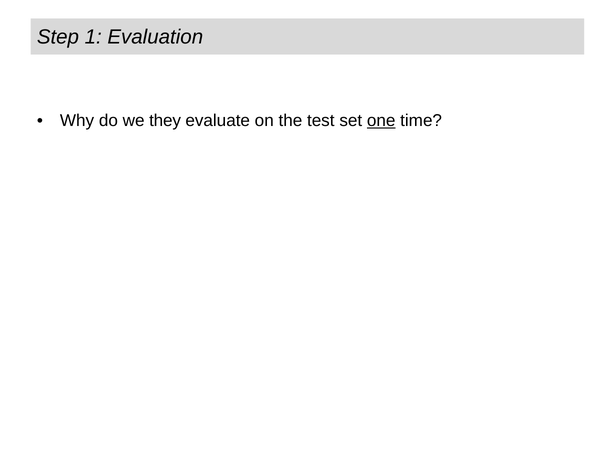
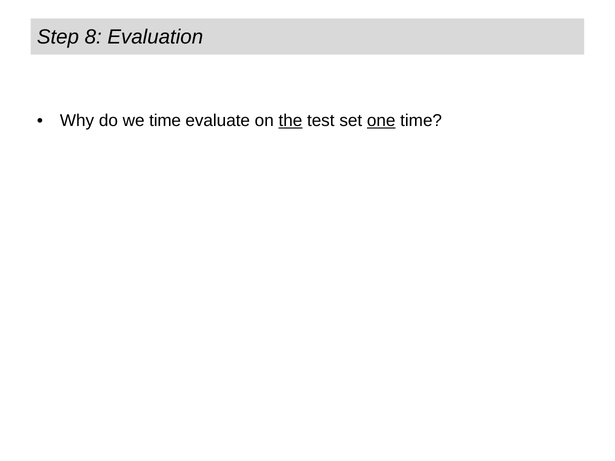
1: 1 -> 8
we they: they -> time
the underline: none -> present
